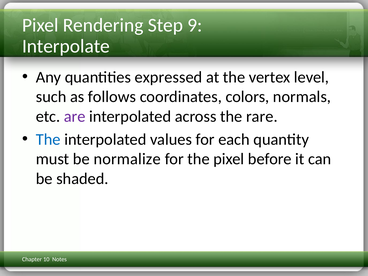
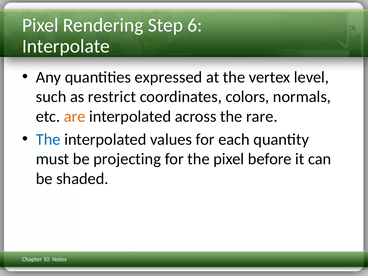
9: 9 -> 6
follows: follows -> restrict
are colour: purple -> orange
normalize: normalize -> projecting
